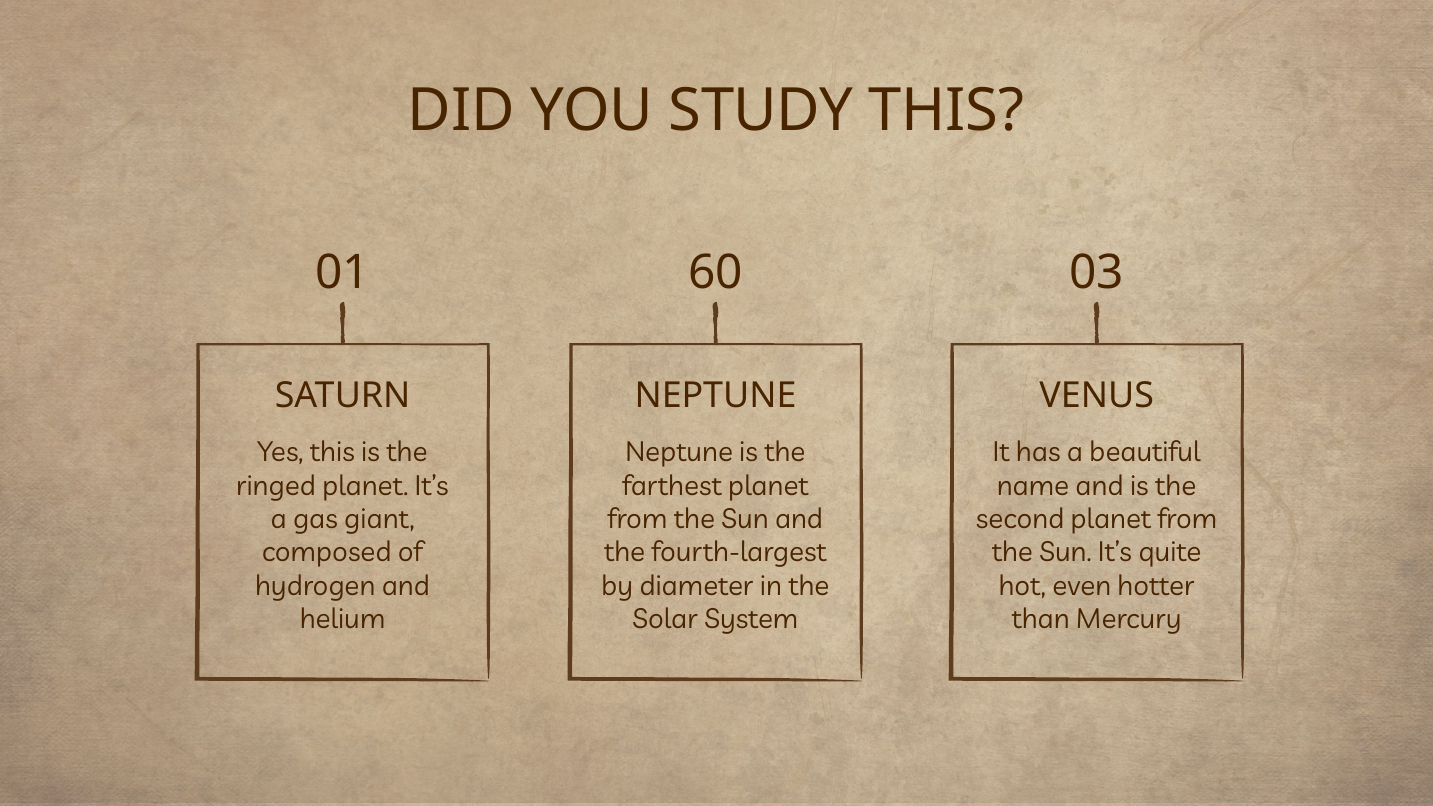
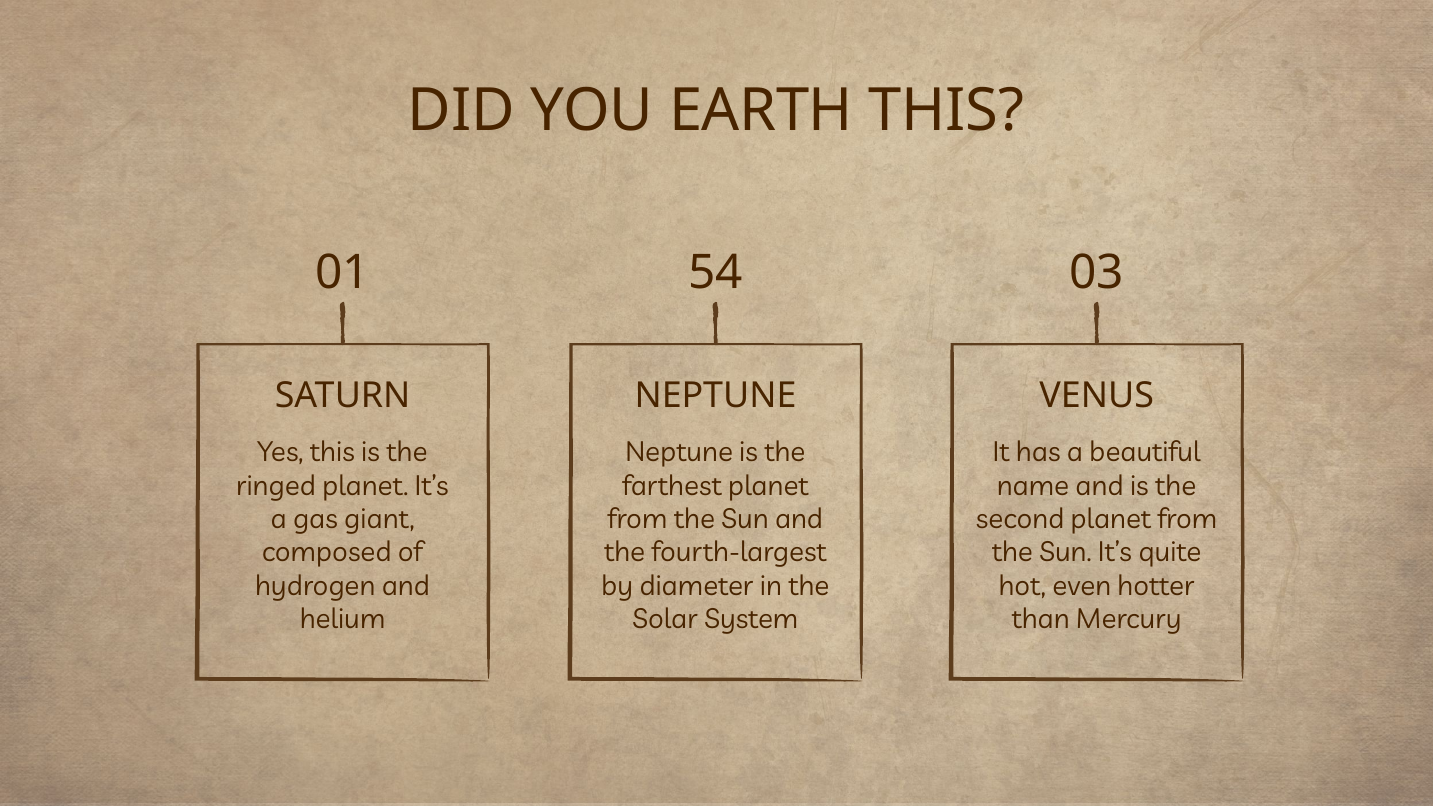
STUDY: STUDY -> EARTH
60: 60 -> 54
